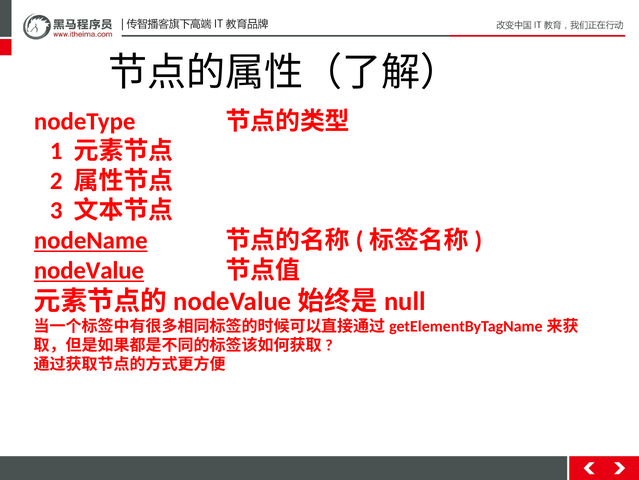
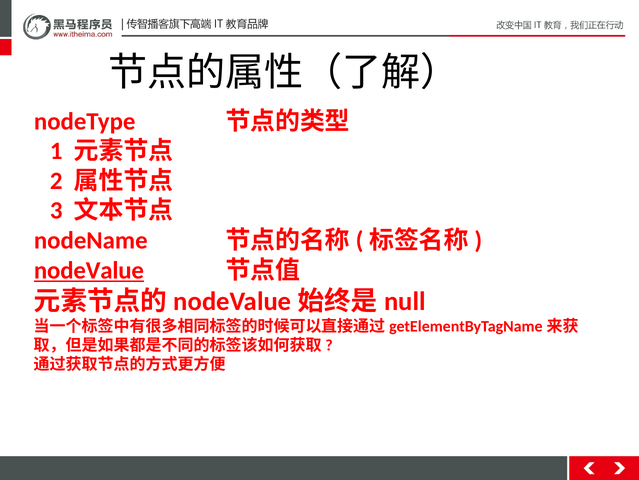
nodeName underline: present -> none
